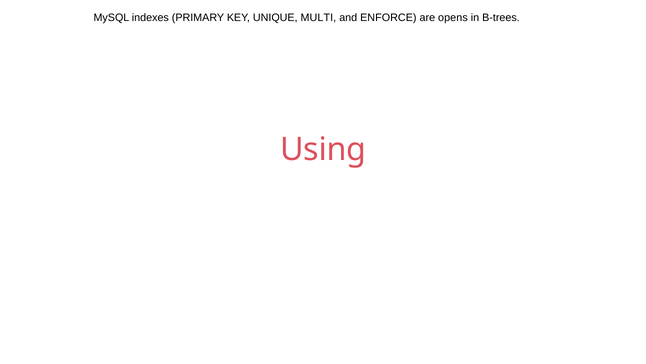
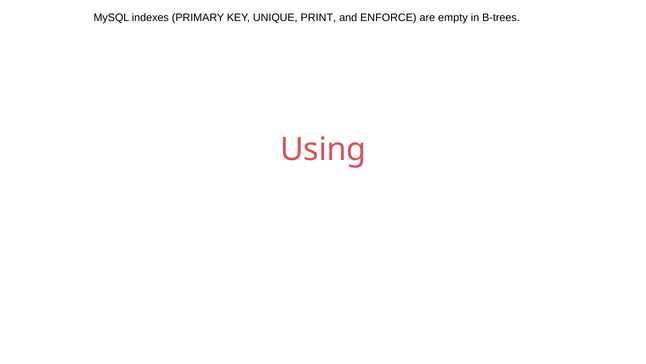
MULTI: MULTI -> PRINT
opens: opens -> empty
